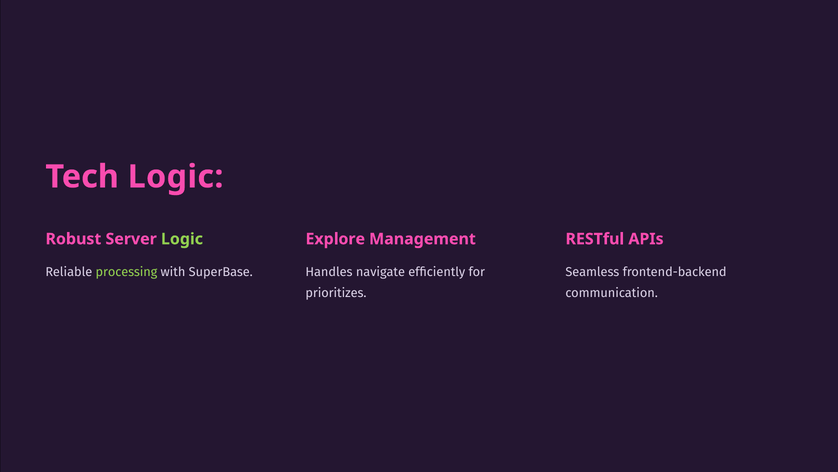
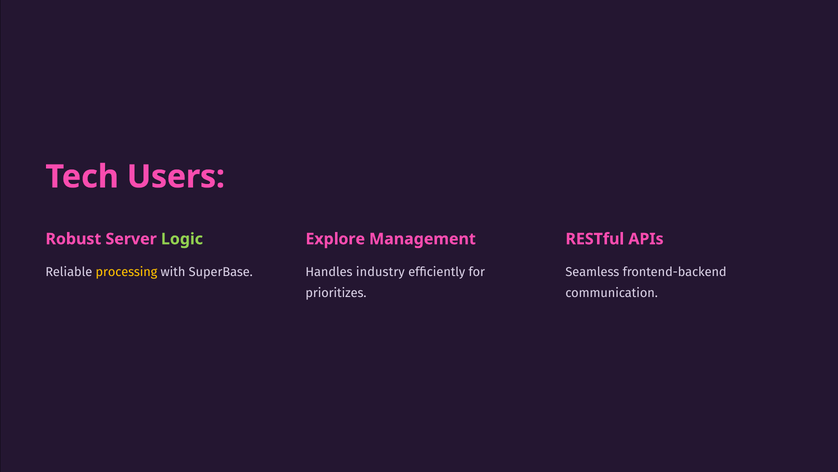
Tech Logic: Logic -> Users
navigate: navigate -> industry
processing colour: light green -> yellow
